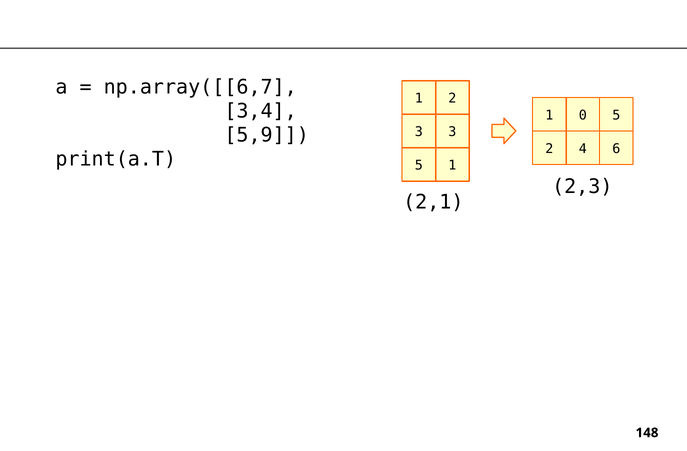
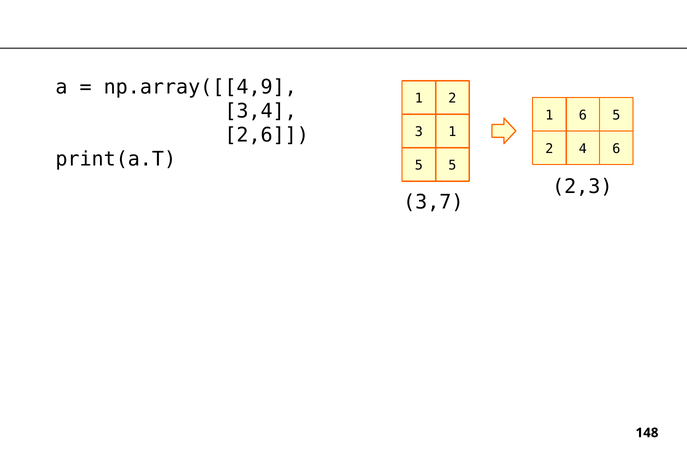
np.array([[6,7: np.array([[6,7 -> np.array([[4,9
1 0: 0 -> 6
3 3: 3 -> 1
5,9: 5,9 -> 2,6
5 1: 1 -> 5
2,1: 2,1 -> 3,7
